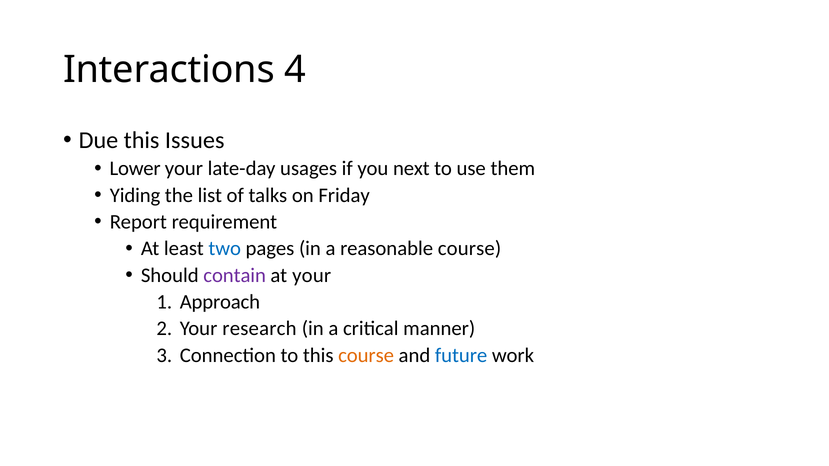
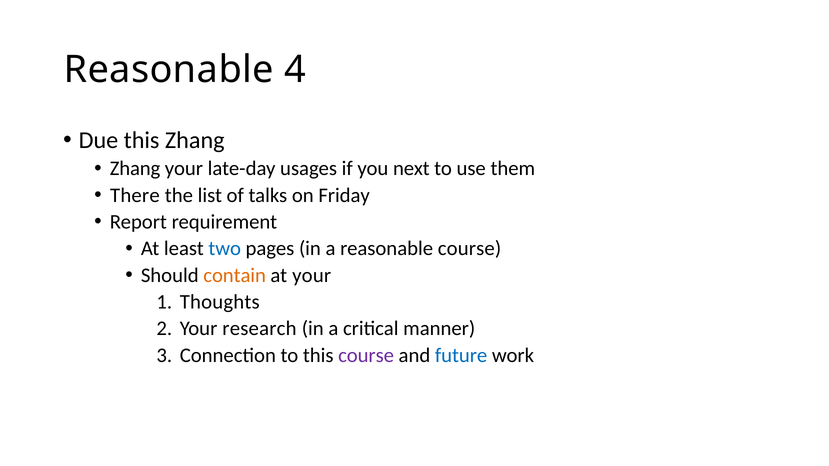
Interactions at (169, 70): Interactions -> Reasonable
this Issues: Issues -> Zhang
Lower at (135, 169): Lower -> Zhang
Yiding: Yiding -> There
contain colour: purple -> orange
Approach: Approach -> Thoughts
course at (366, 356) colour: orange -> purple
